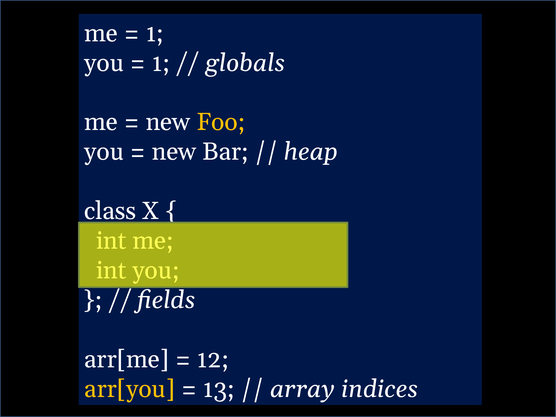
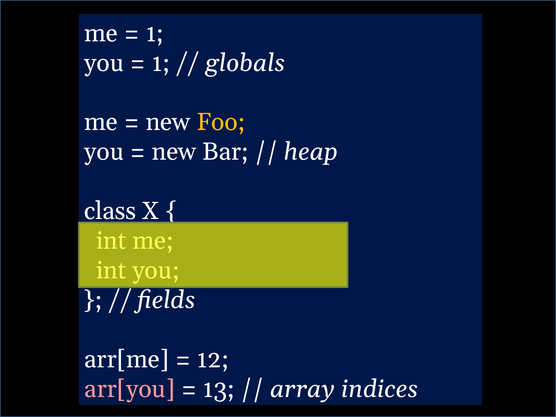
arr[you colour: yellow -> pink
